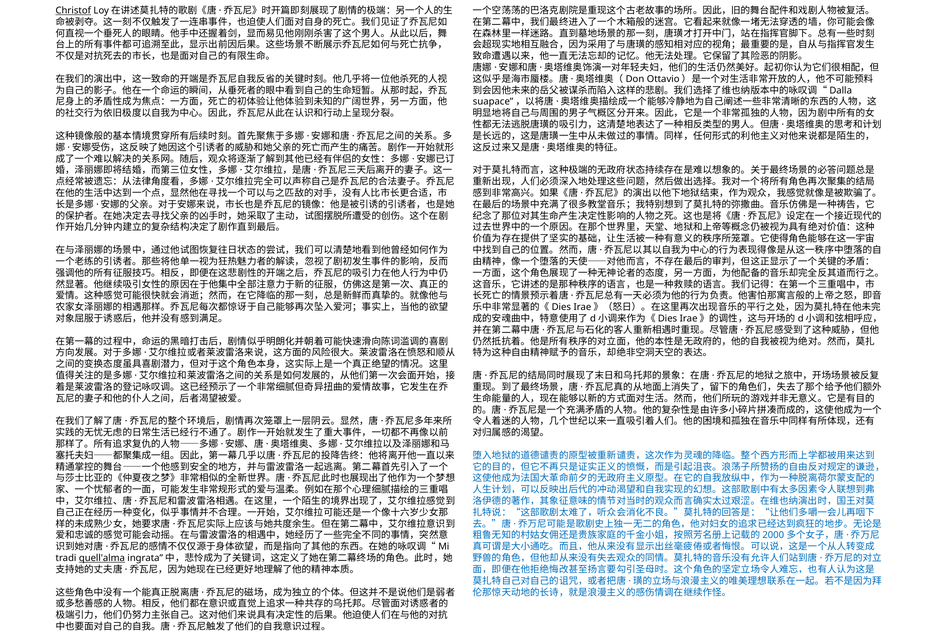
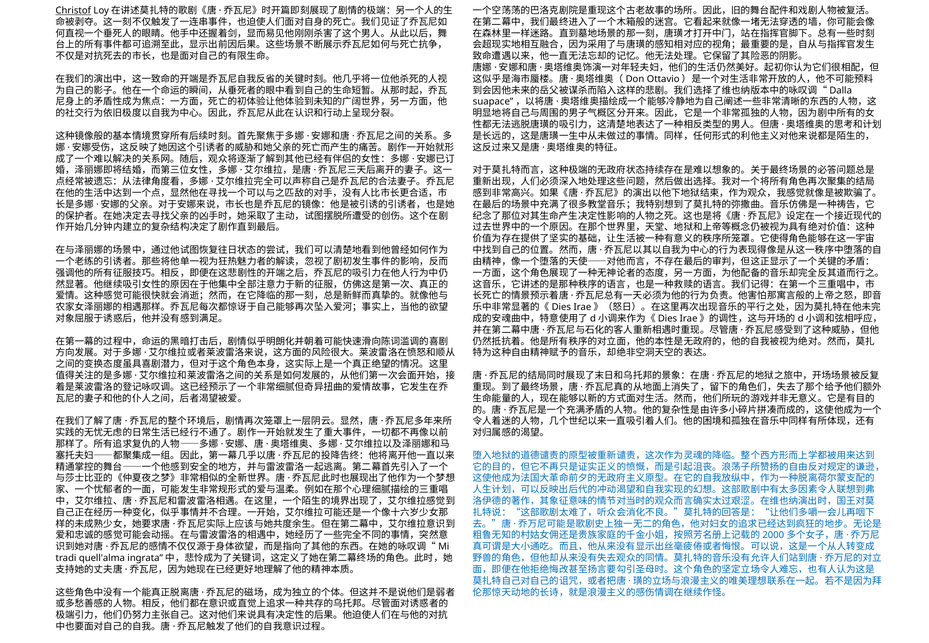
quell'alma underline: present -> none
